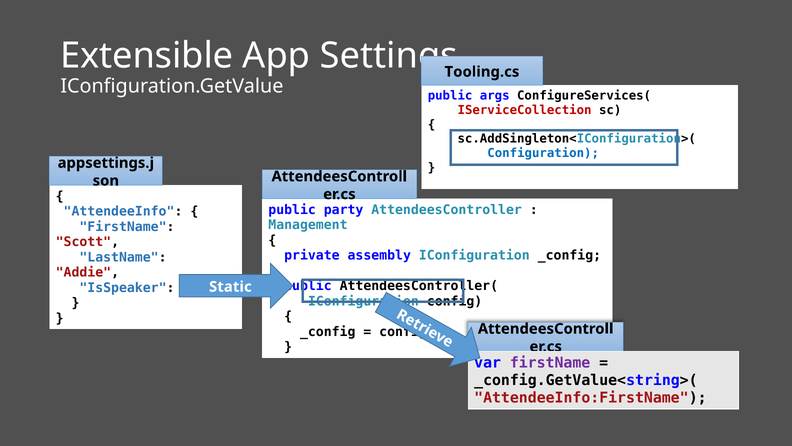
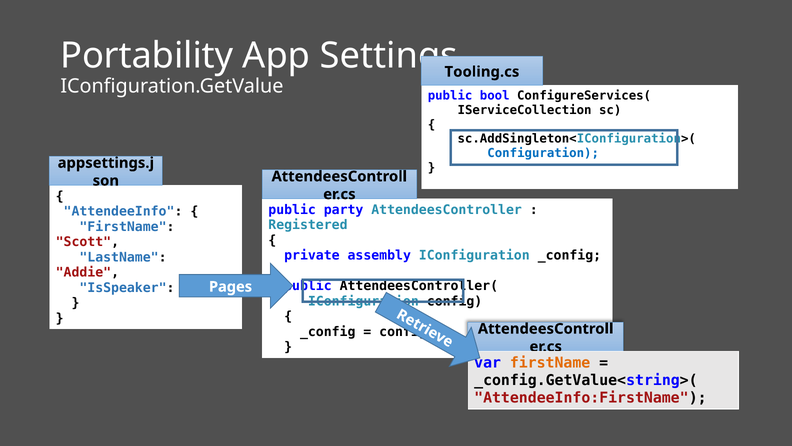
Extensible: Extensible -> Portability
args: args -> bool
IServiceCollection colour: red -> black
Management: Management -> Registered
Static: Static -> Pages
firstName at (550, 363) colour: purple -> orange
